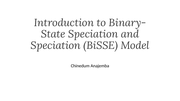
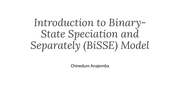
Speciation at (56, 46): Speciation -> Separately
